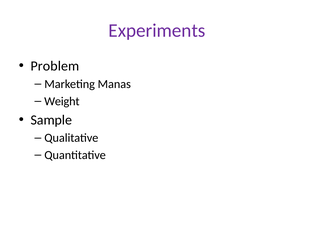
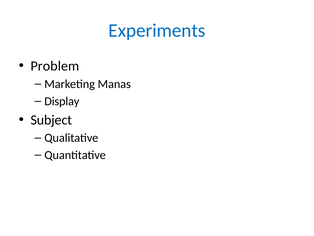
Experiments colour: purple -> blue
Weight: Weight -> Display
Sample: Sample -> Subject
